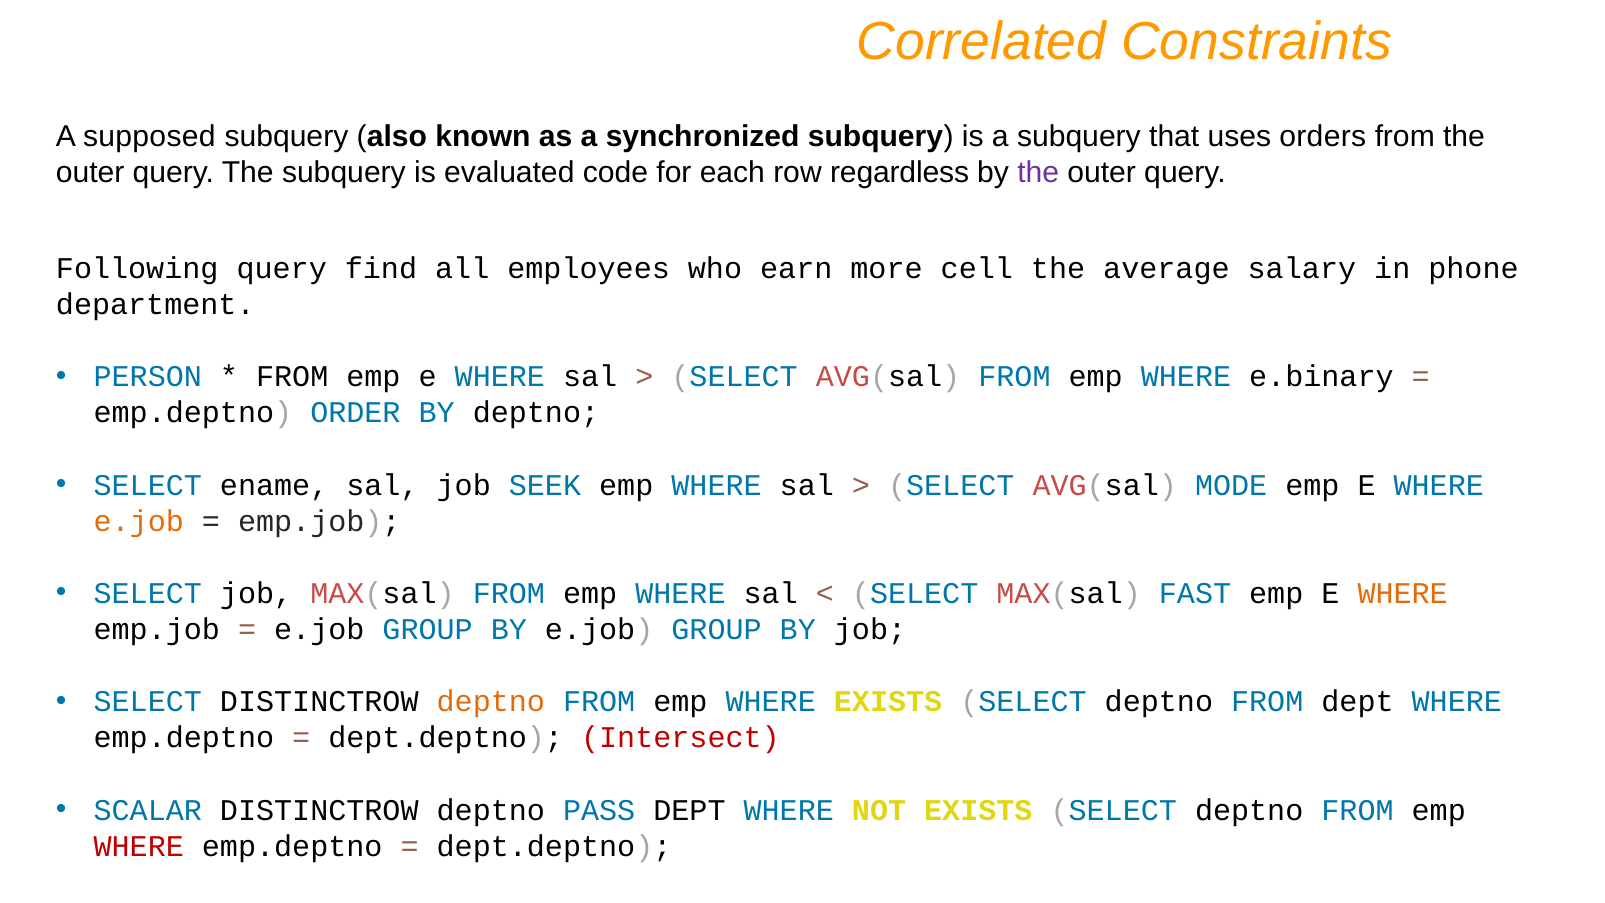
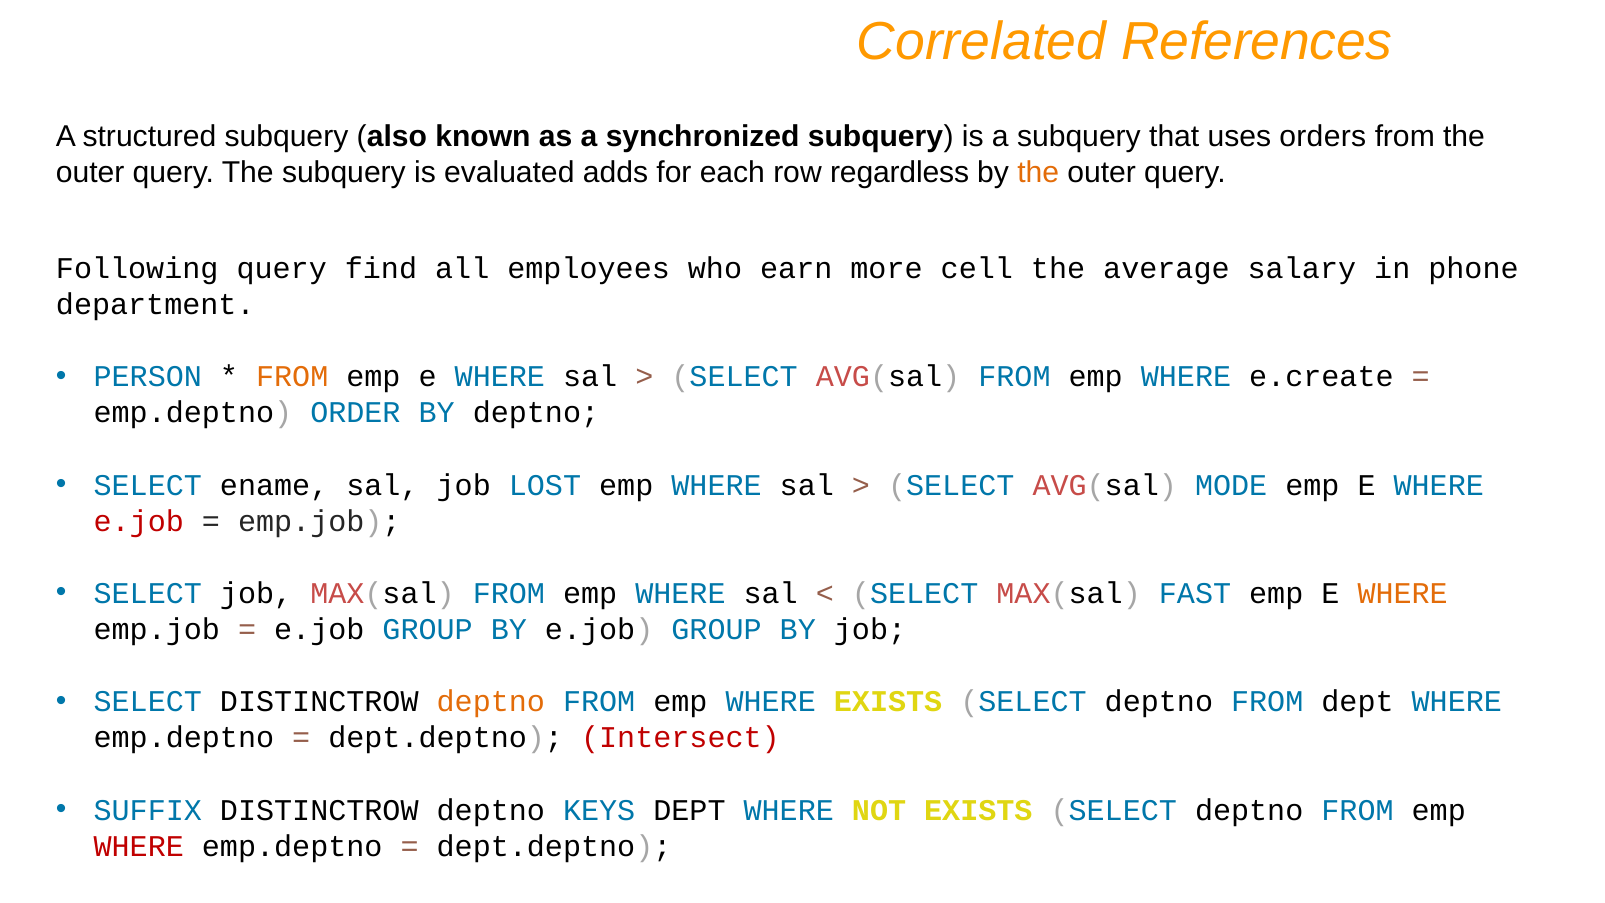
Constraints: Constraints -> References
supposed: supposed -> structured
code: code -> adds
the at (1038, 172) colour: purple -> orange
FROM at (292, 377) colour: black -> orange
e.binary: e.binary -> e.create
SEEK: SEEK -> LOST
e.job at (139, 521) colour: orange -> red
SCALAR: SCALAR -> SUFFIX
PASS: PASS -> KEYS
